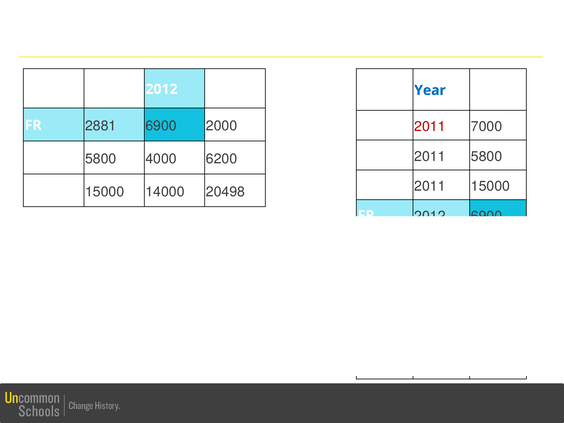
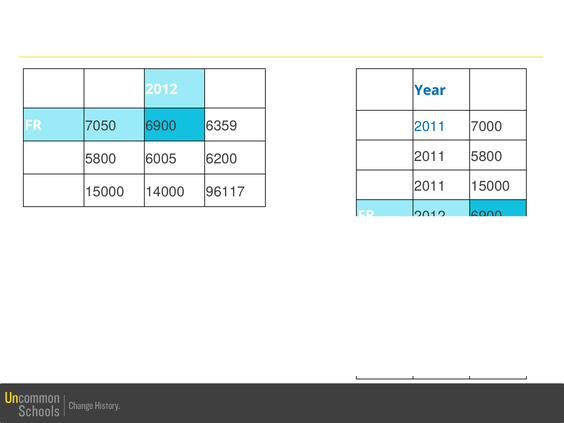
2881: 2881 -> 7050
2000: 2000 -> 6359
2011 at (430, 127) colour: red -> blue
4000: 4000 -> 6005
20498: 20498 -> 96117
